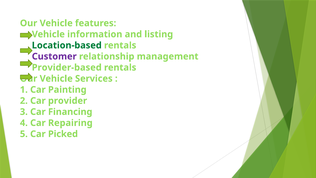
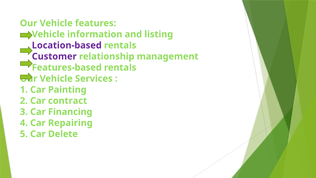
Location-based colour: green -> purple
Provider-based: Provider-based -> Features-based
provider: provider -> contract
Picked: Picked -> Delete
